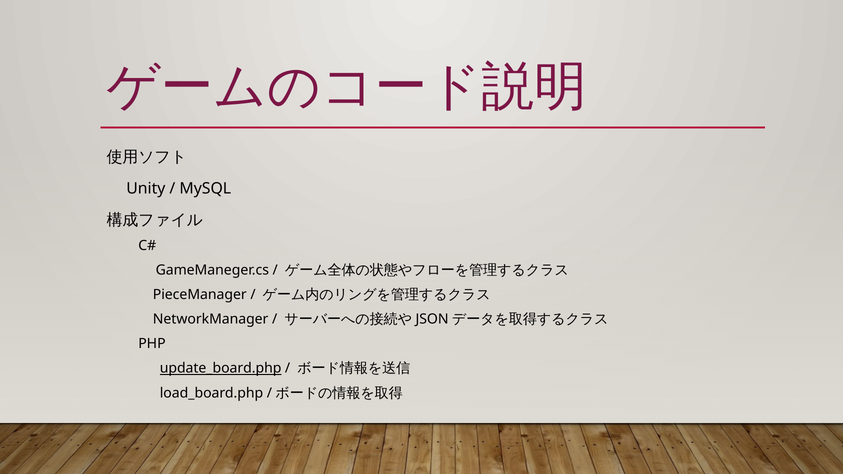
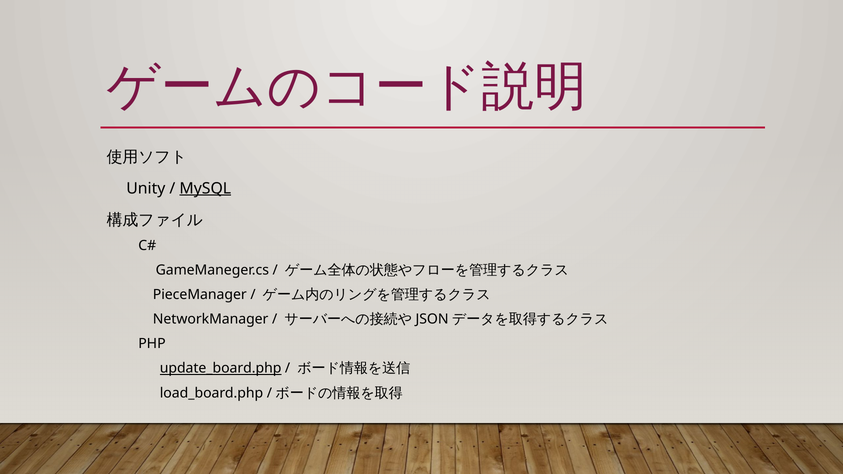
MySQL underline: none -> present
